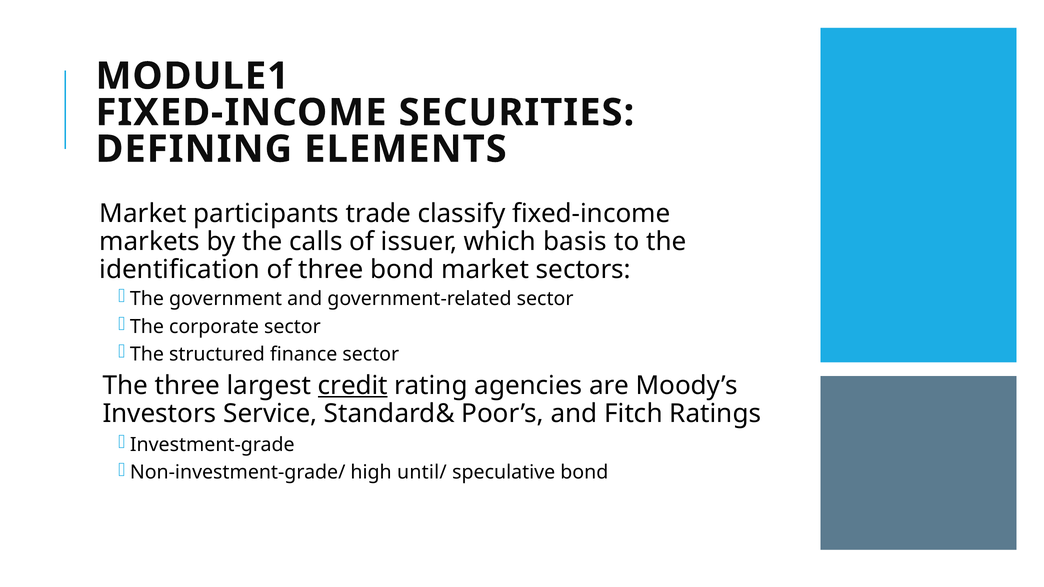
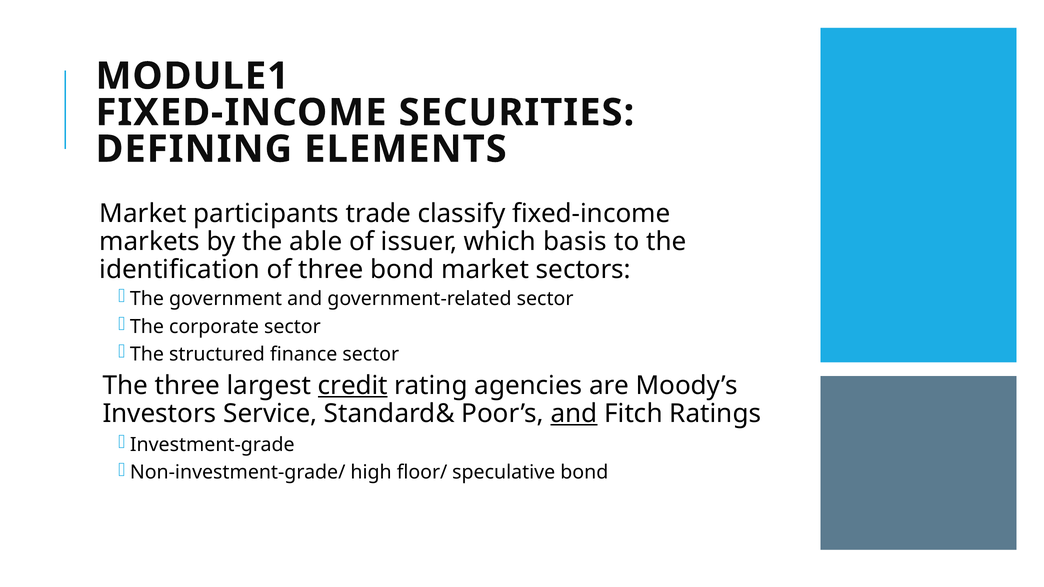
calls: calls -> able
and at (574, 414) underline: none -> present
until/: until/ -> floor/
